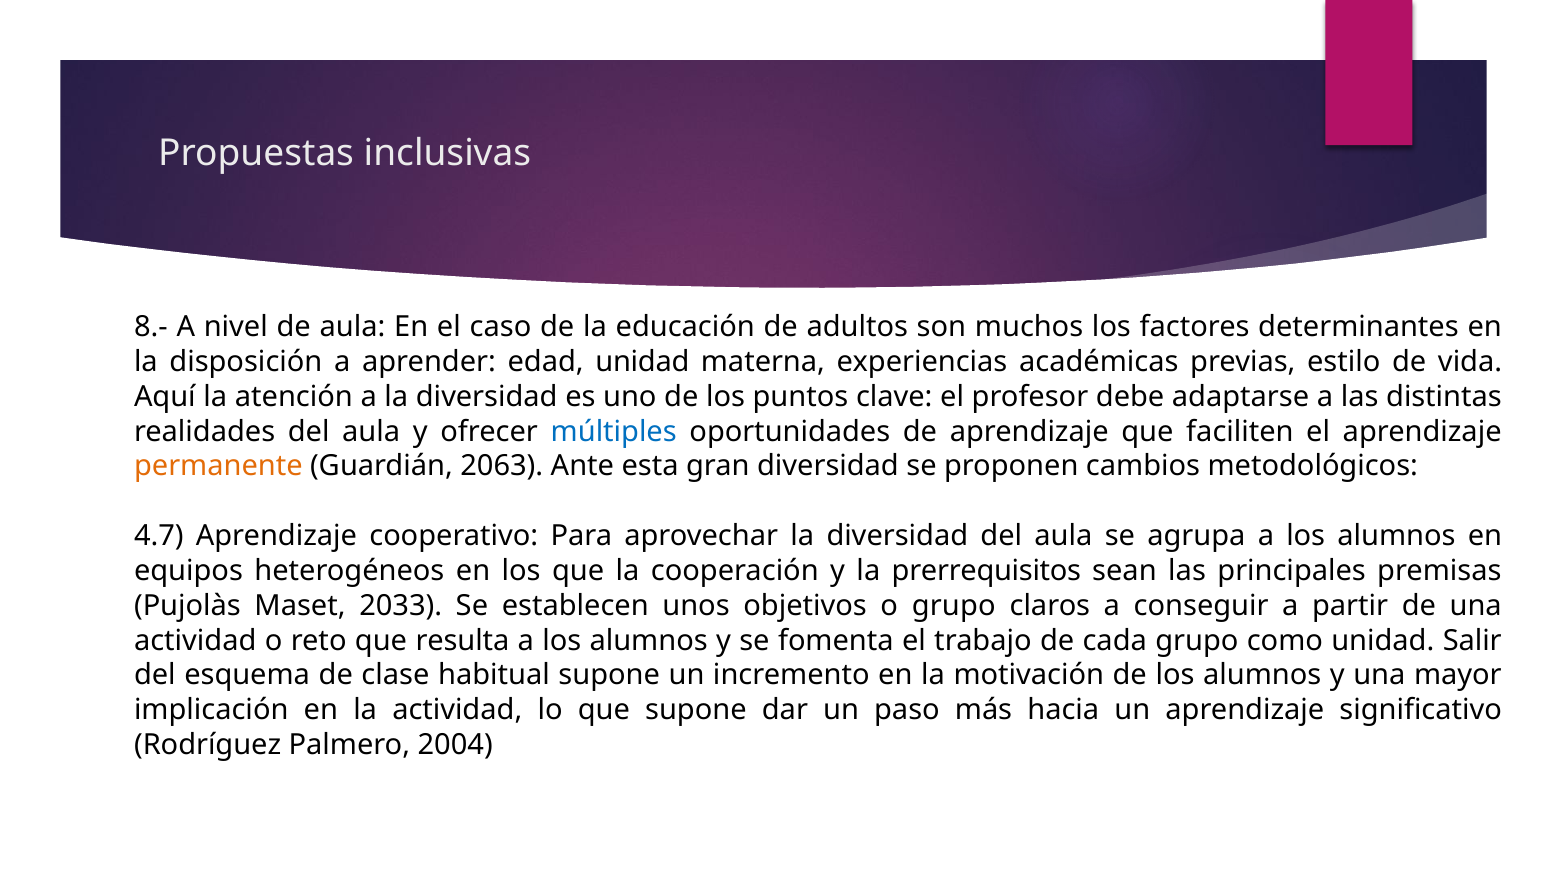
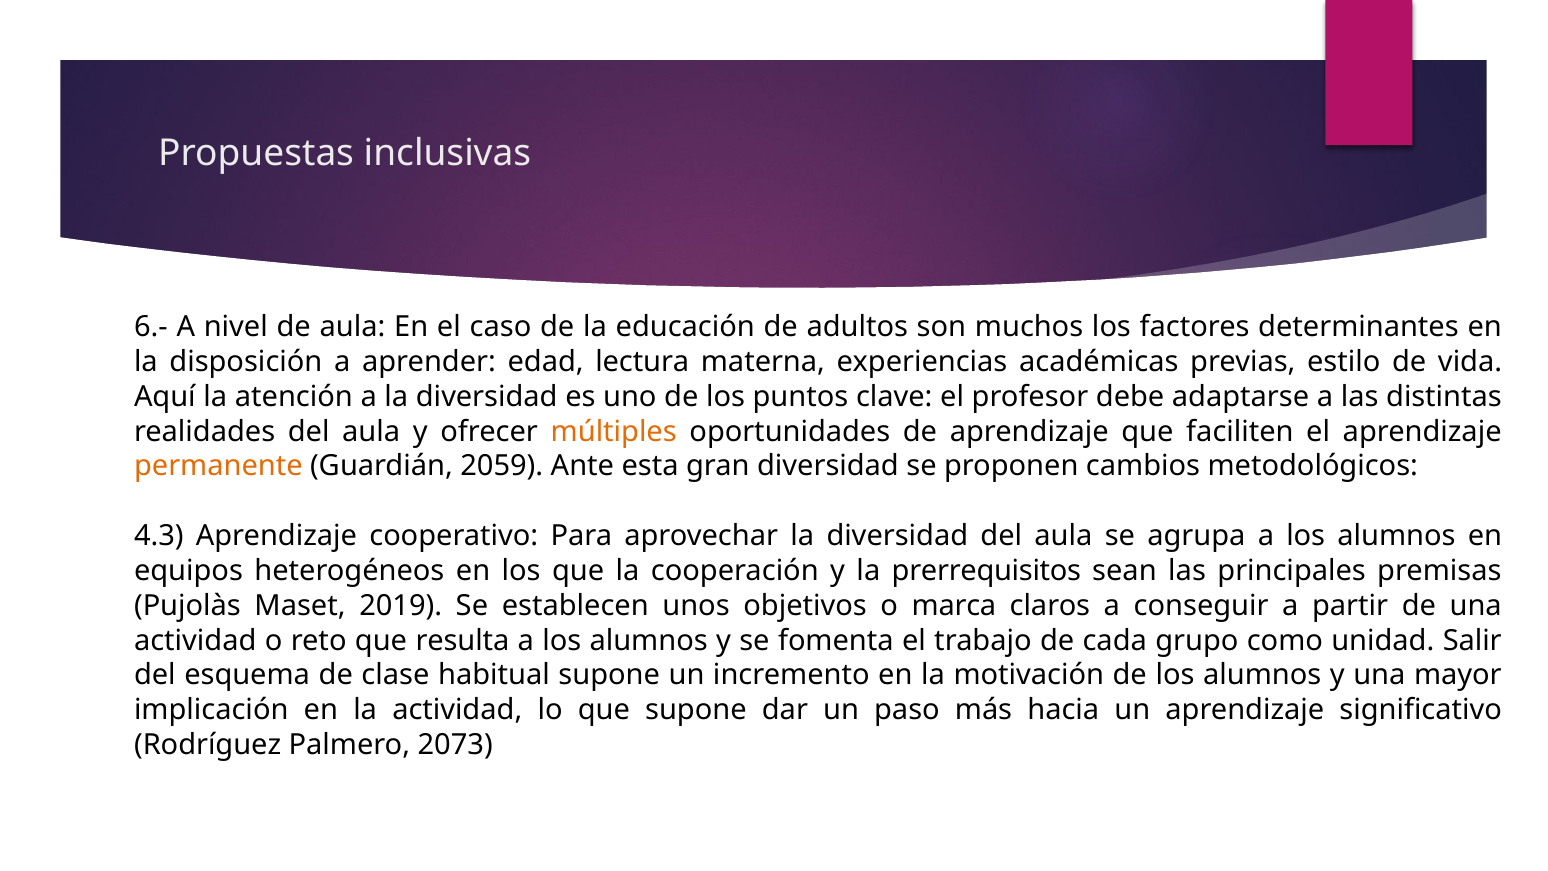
8.-: 8.- -> 6.-
edad unidad: unidad -> lectura
múltiples colour: blue -> orange
2063: 2063 -> 2059
4.7: 4.7 -> 4.3
2033: 2033 -> 2019
o grupo: grupo -> marca
2004: 2004 -> 2073
